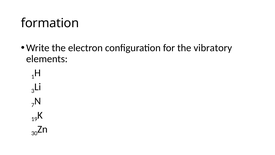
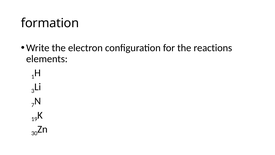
vibratory: vibratory -> reactions
